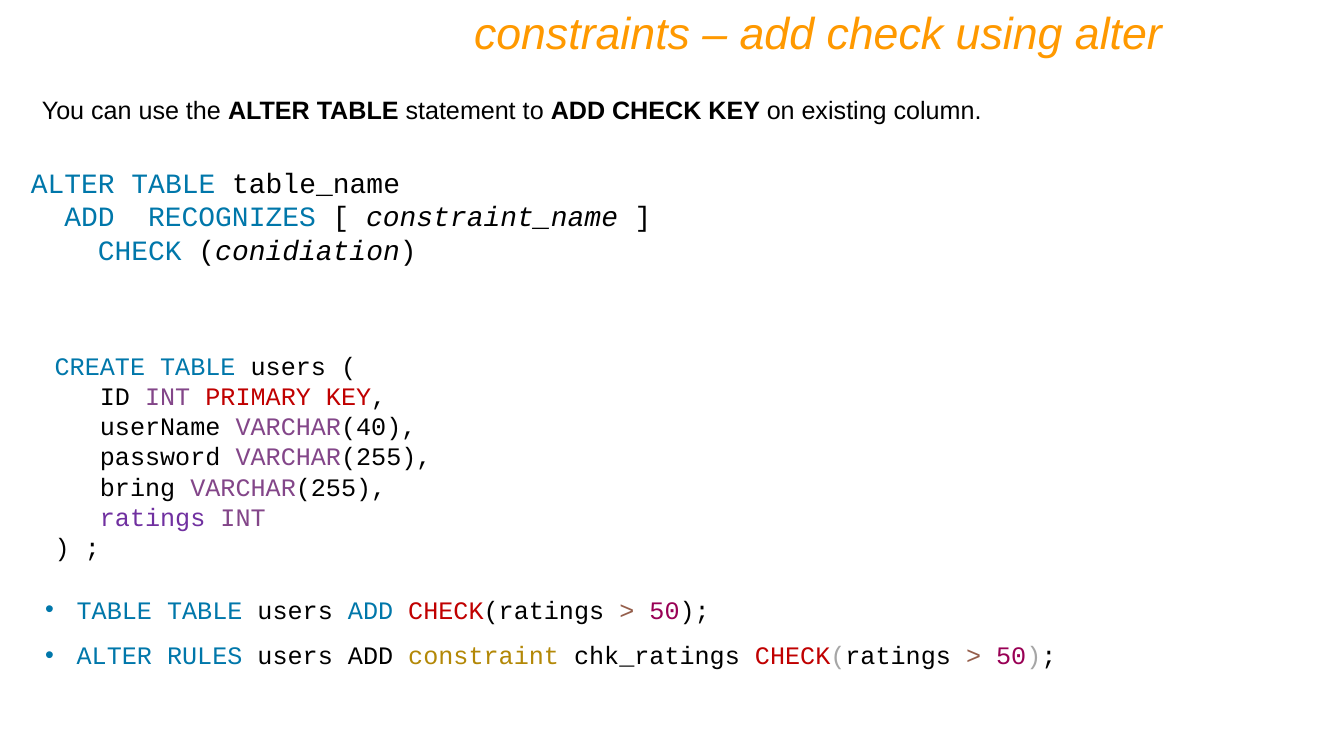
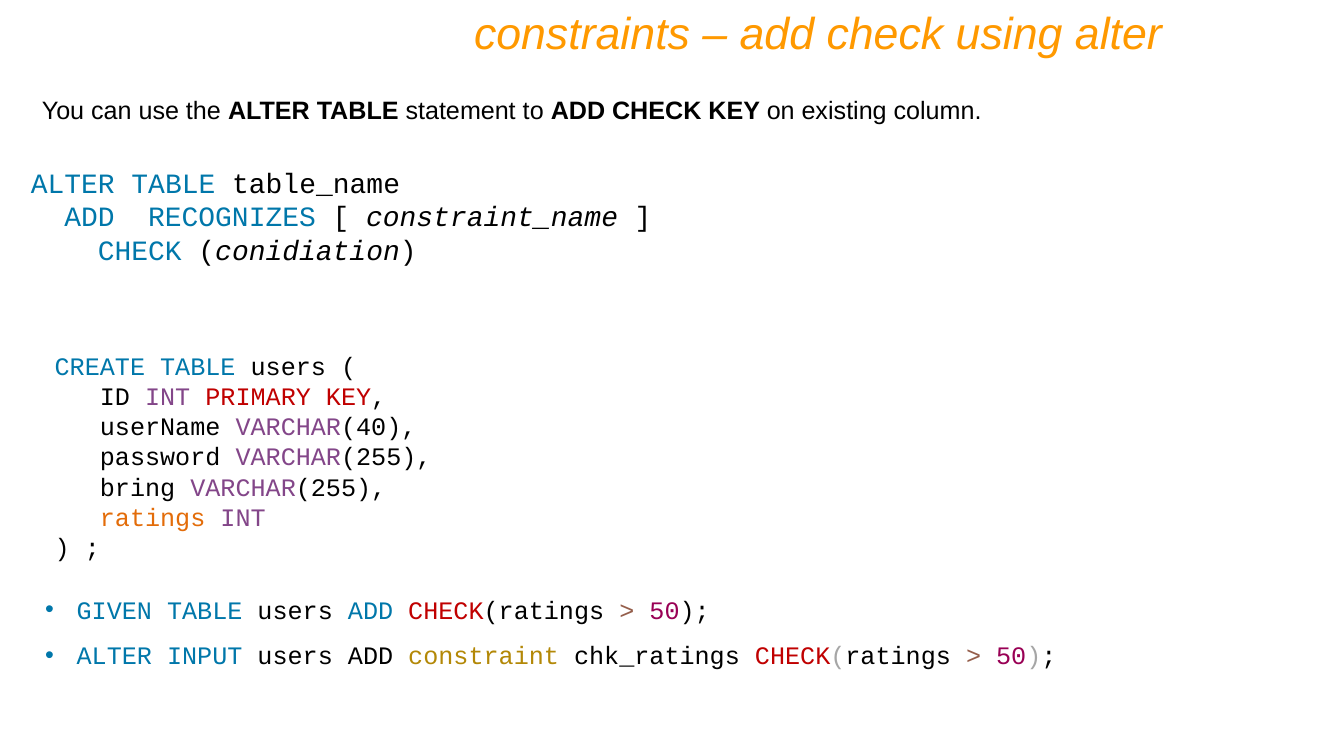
ratings colour: purple -> orange
TABLE at (114, 611): TABLE -> GIVEN
RULES: RULES -> INPUT
